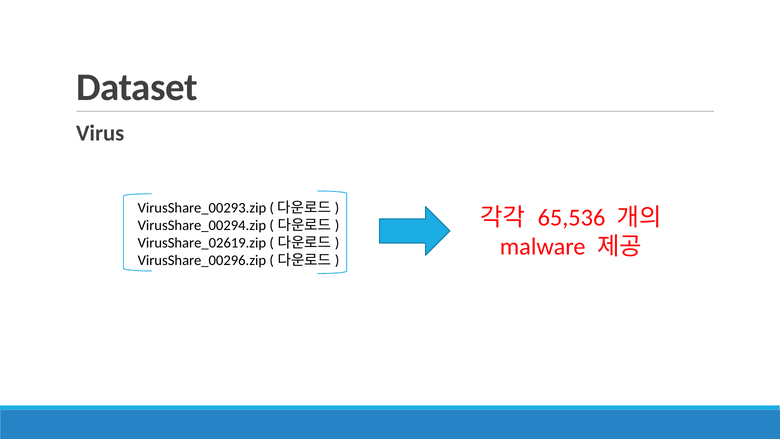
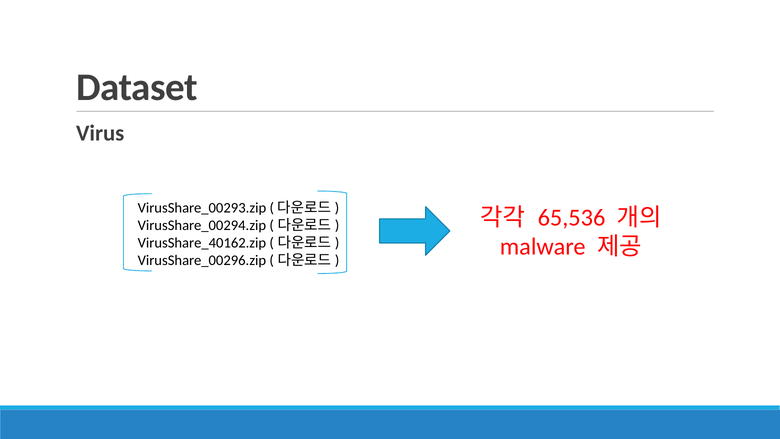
VirusShare_02619.zip: VirusShare_02619.zip -> VirusShare_40162.zip
